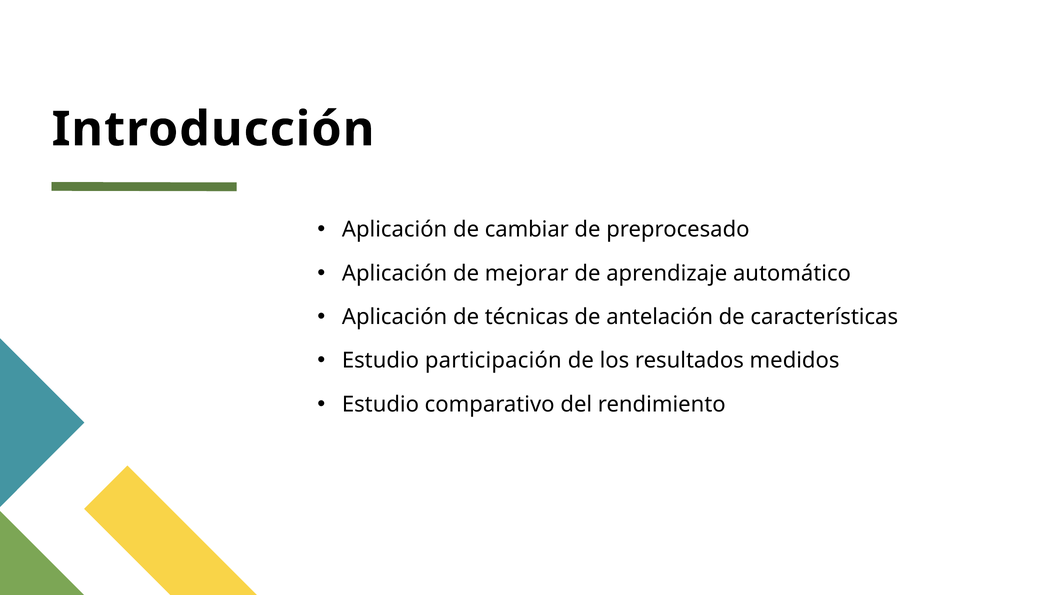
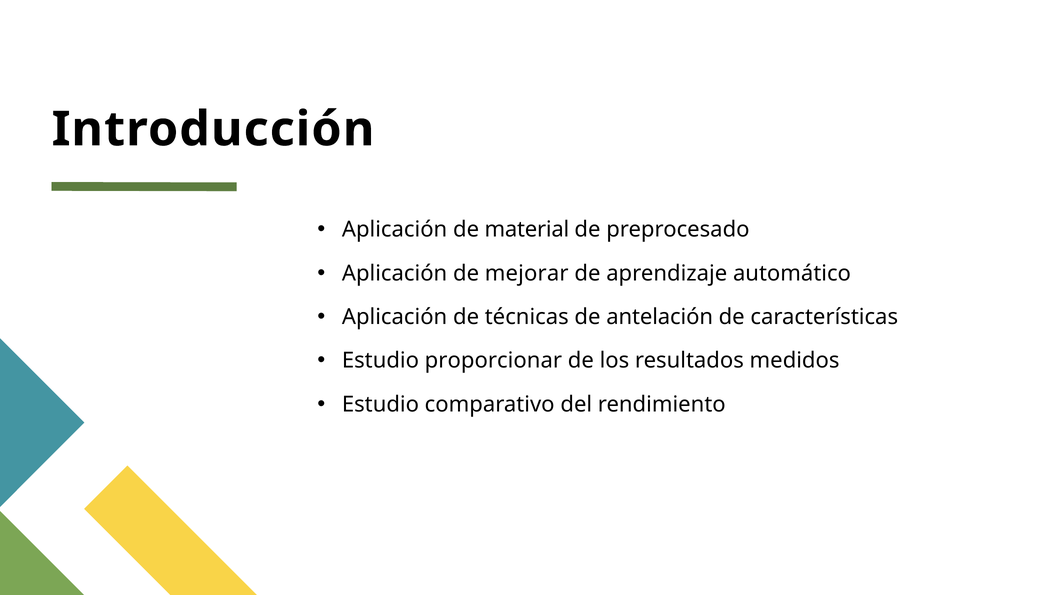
cambiar: cambiar -> material
participación: participación -> proporcionar
